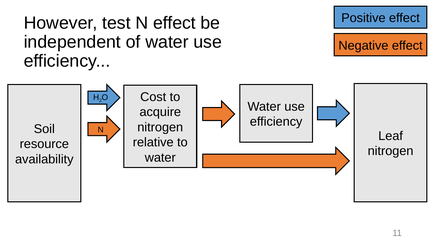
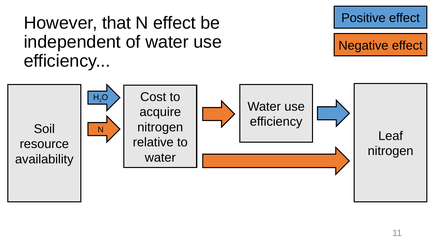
test: test -> that
